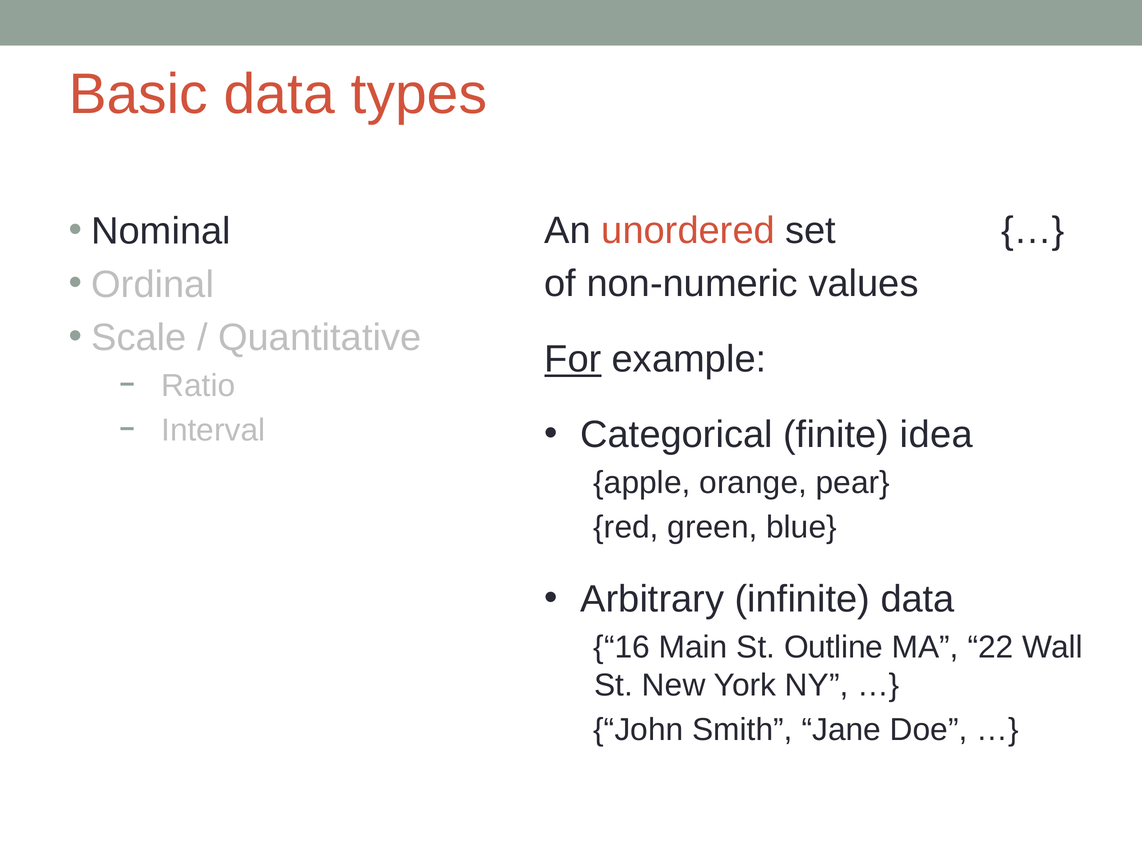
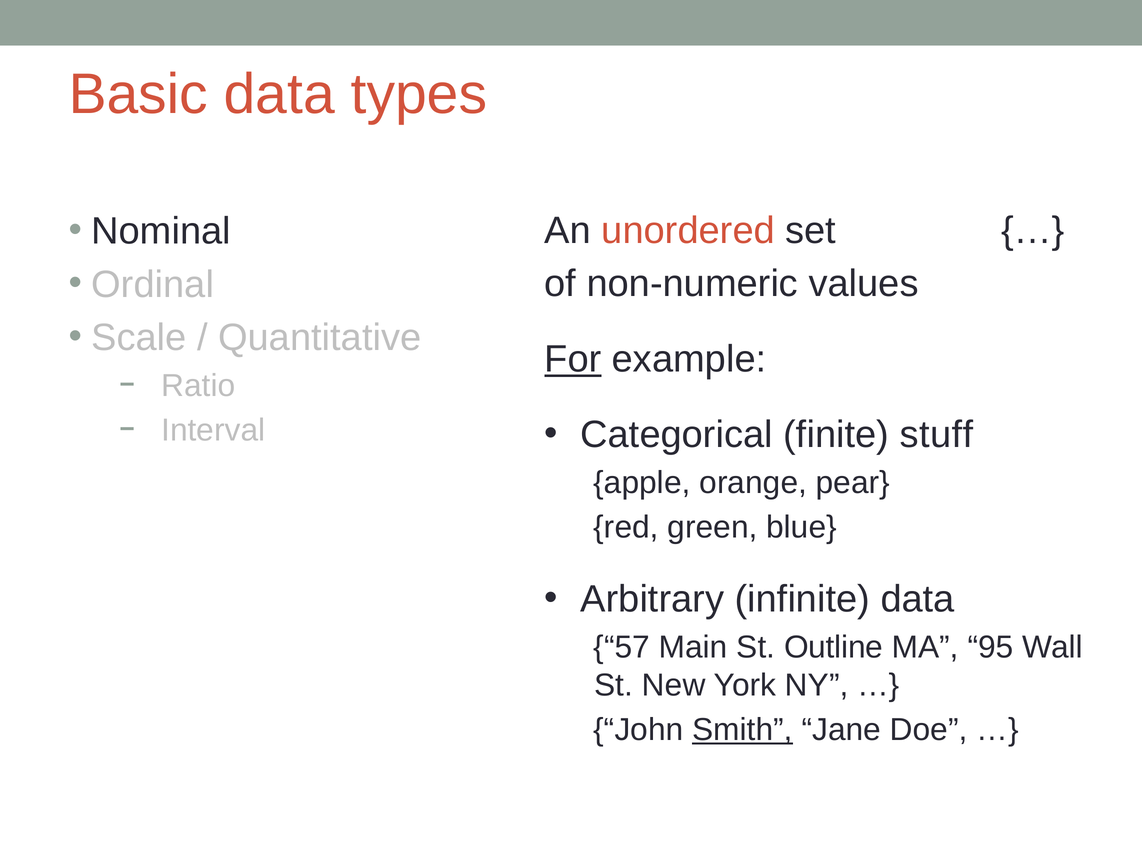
idea: idea -> stuff
16: 16 -> 57
22: 22 -> 95
Smith underline: none -> present
